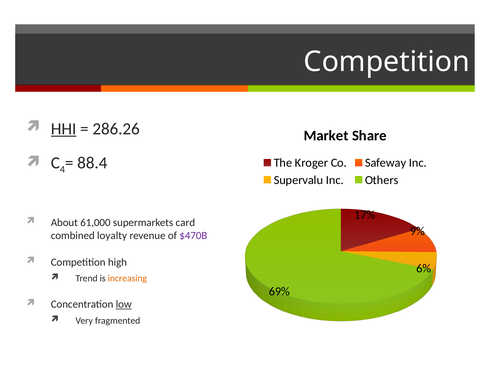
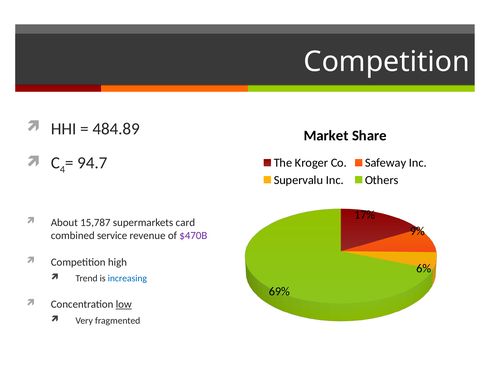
HHI underline: present -> none
286.26: 286.26 -> 484.89
88.4: 88.4 -> 94.7
61,000: 61,000 -> 15,787
loyalty: loyalty -> service
increasing colour: orange -> blue
